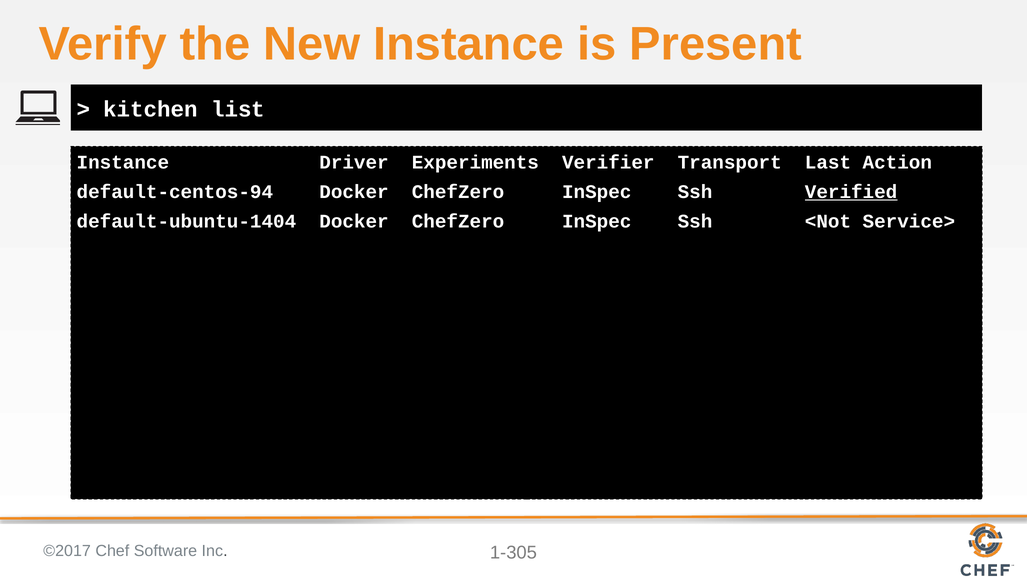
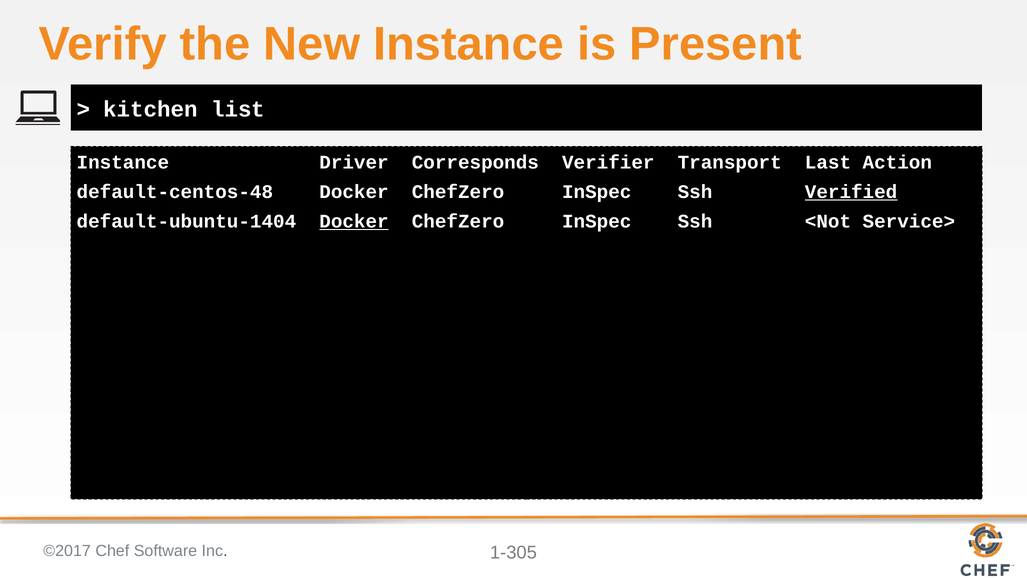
Experiments: Experiments -> Corresponds
default-centos-94: default-centos-94 -> default-centos-48
Docker at (354, 221) underline: none -> present
